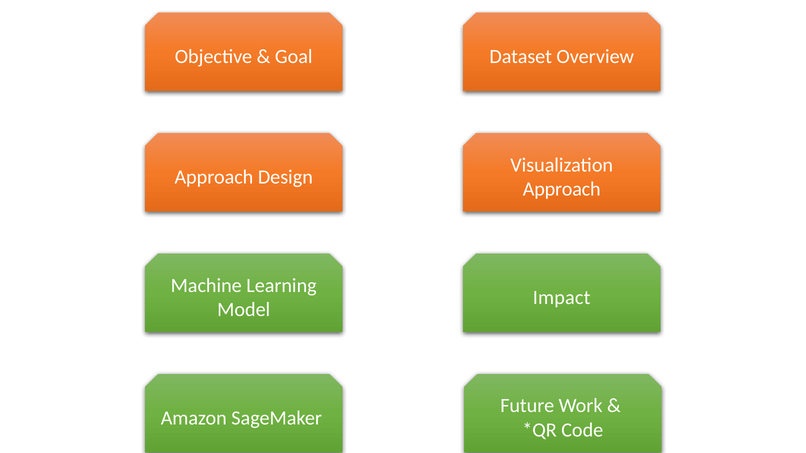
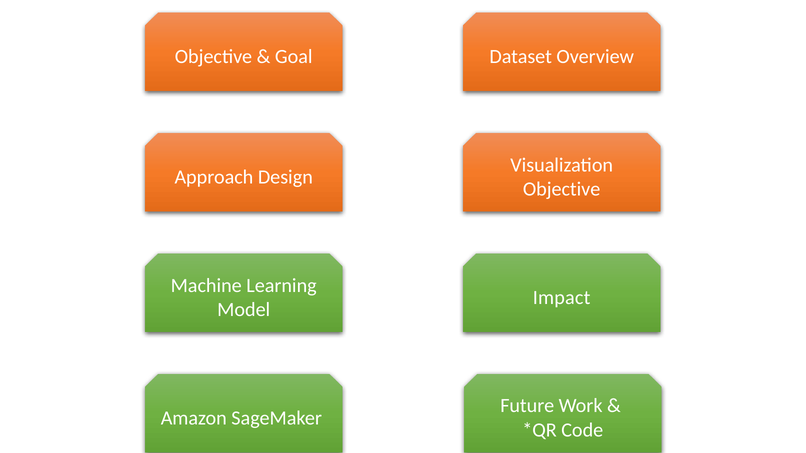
Approach at (562, 189): Approach -> Objective
